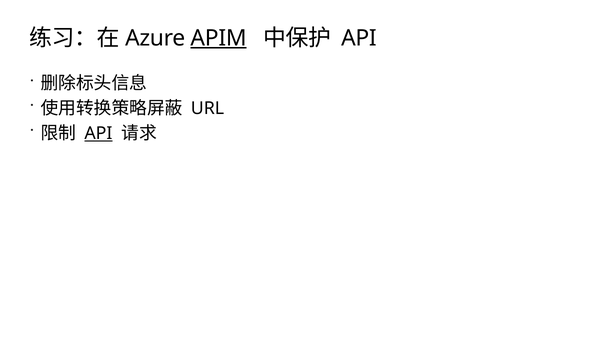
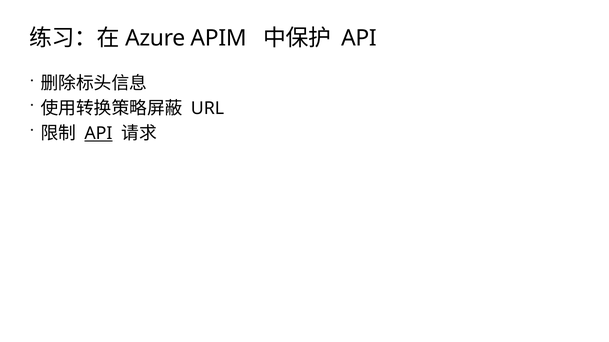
APIM underline: present -> none
